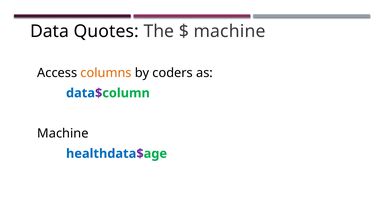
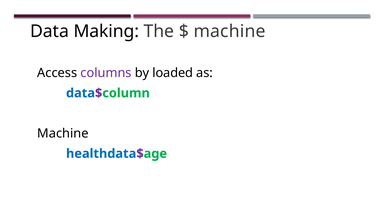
Quotes: Quotes -> Making
columns colour: orange -> purple
coders: coders -> loaded
